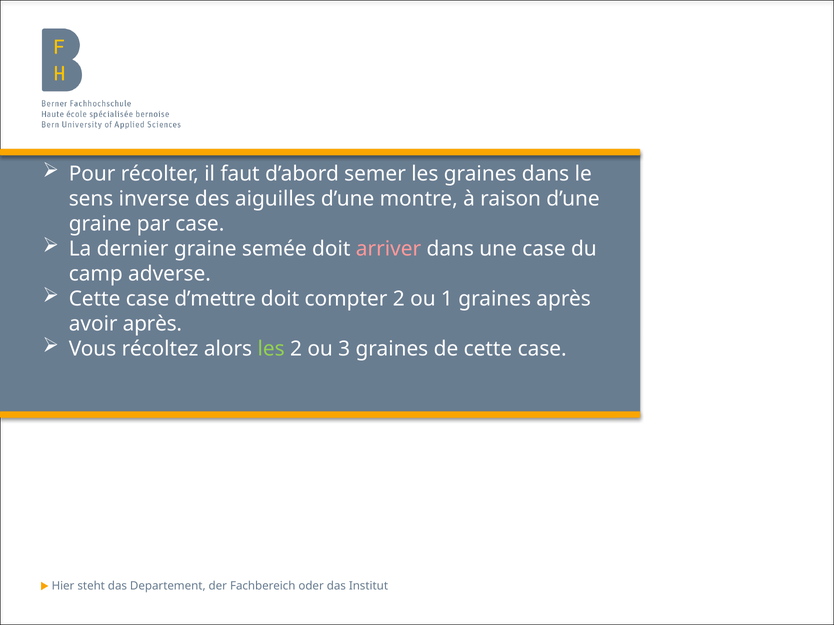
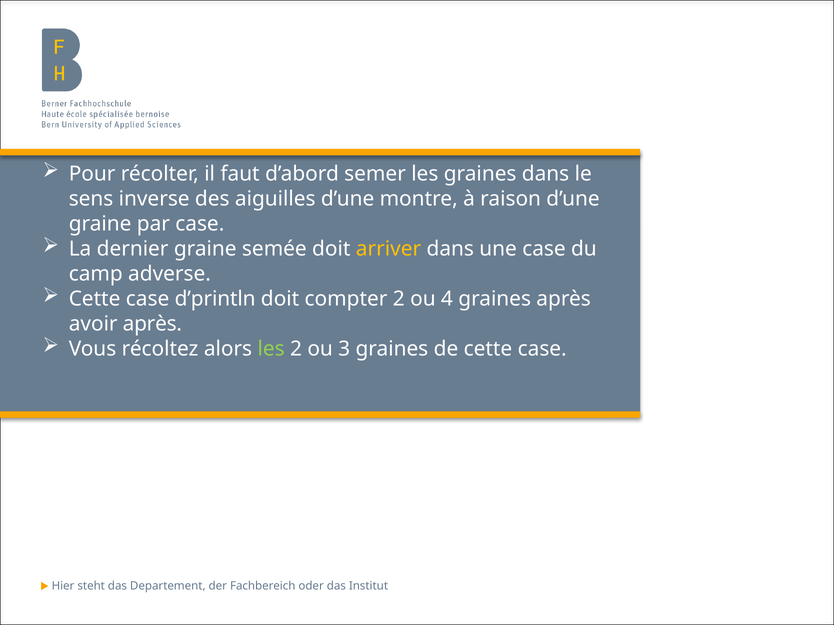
arriver colour: pink -> yellow
d’mettre: d’mettre -> d’println
1: 1 -> 4
